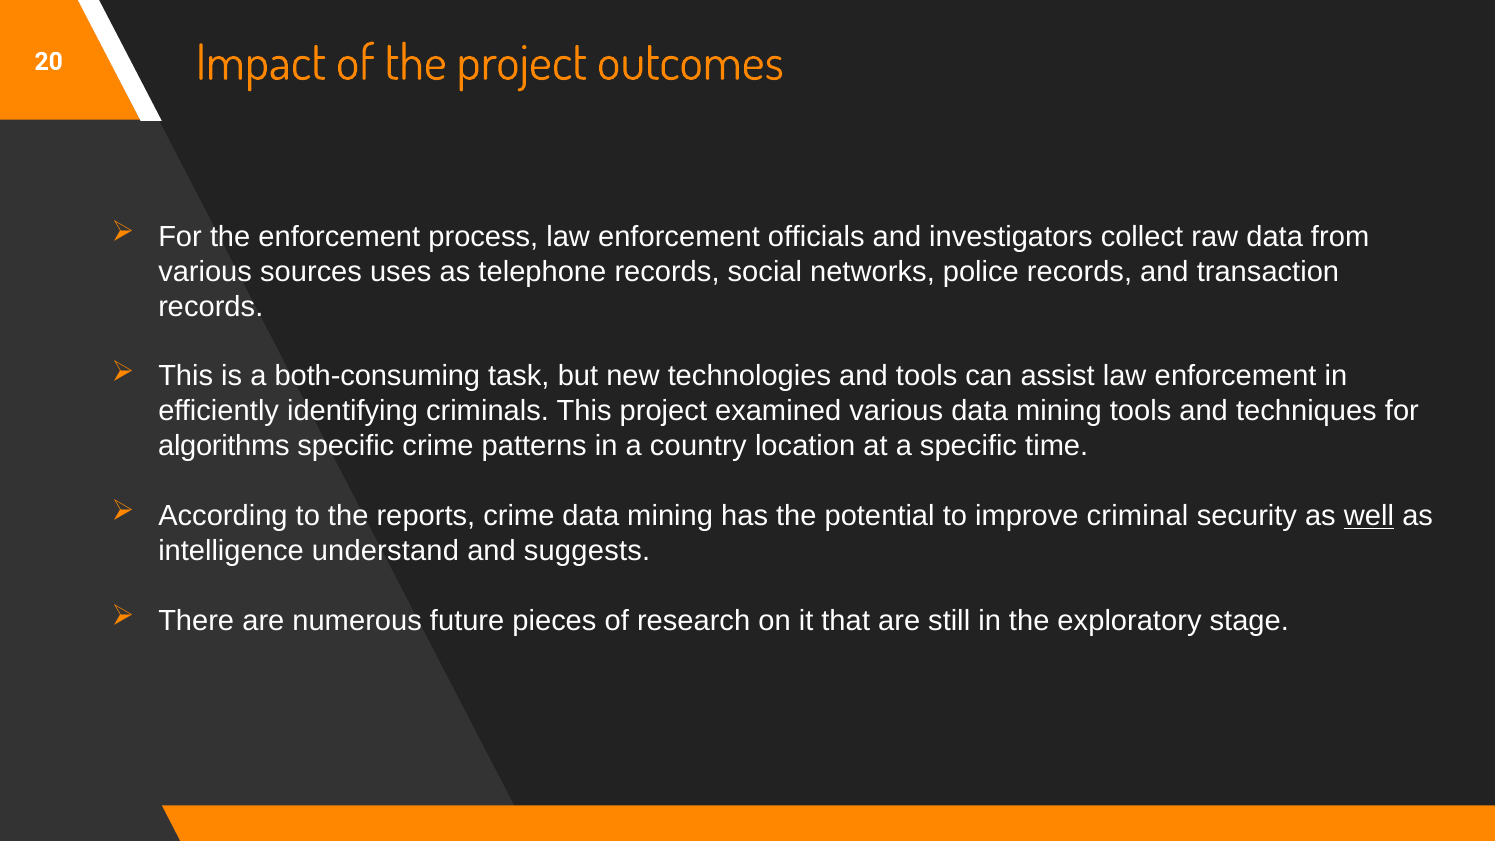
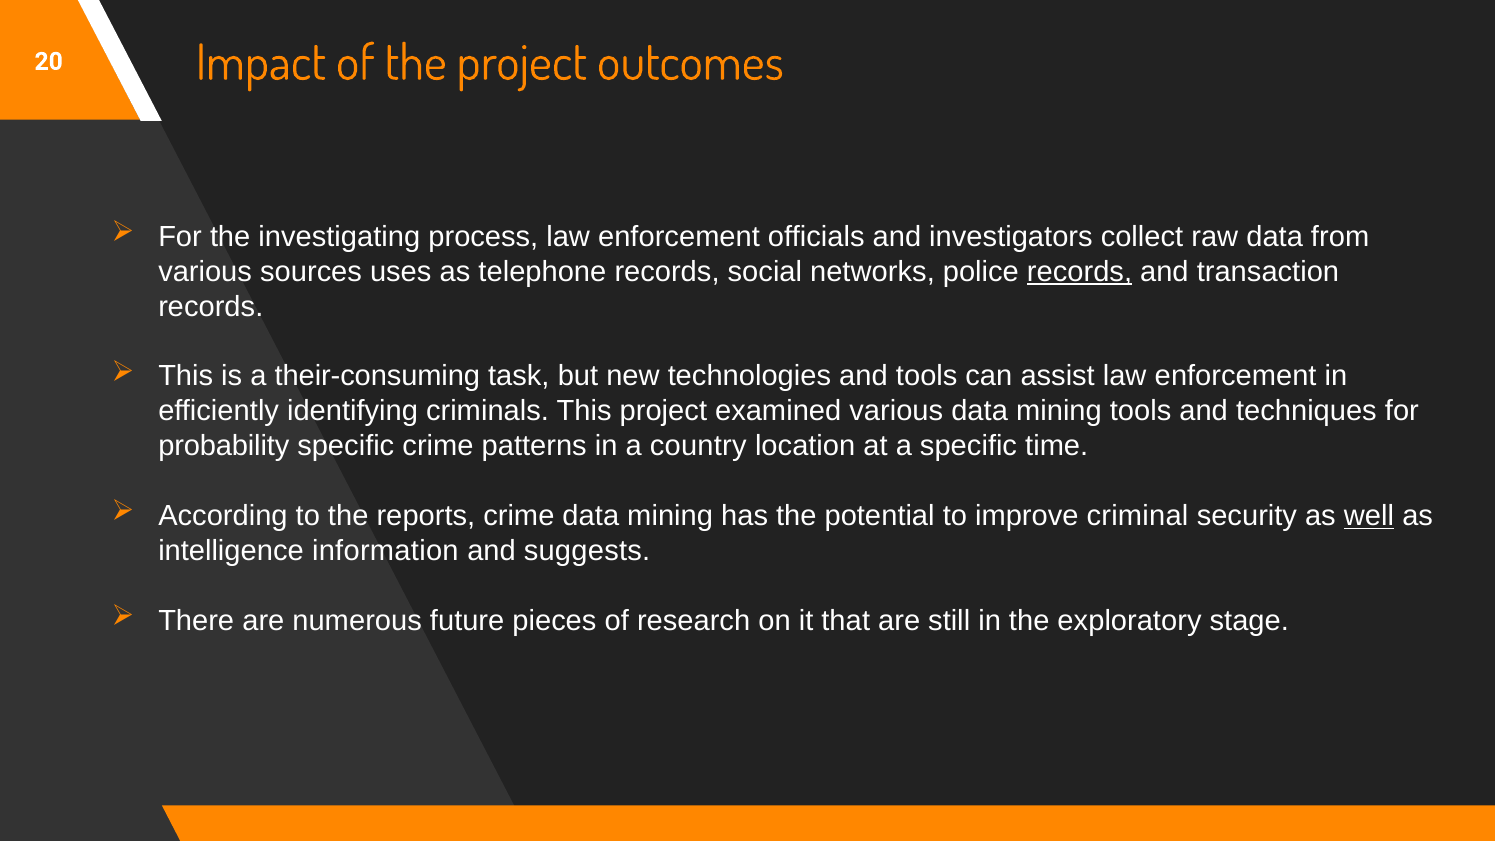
the enforcement: enforcement -> investigating
records at (1080, 272) underline: none -> present
both-consuming: both-consuming -> their-consuming
algorithms: algorithms -> probability
understand: understand -> information
